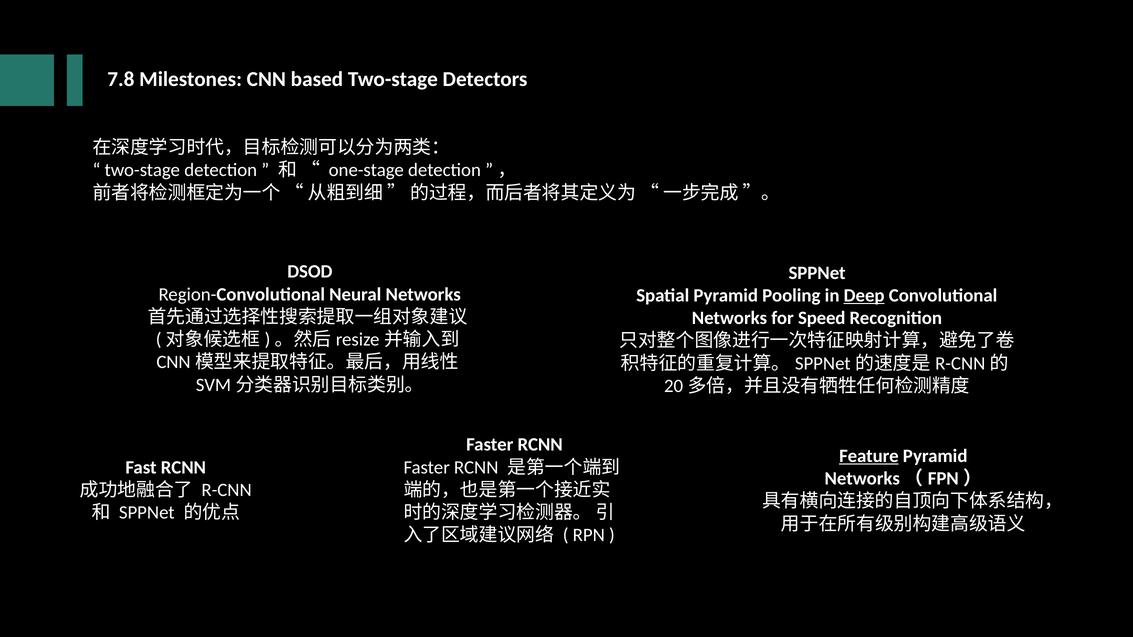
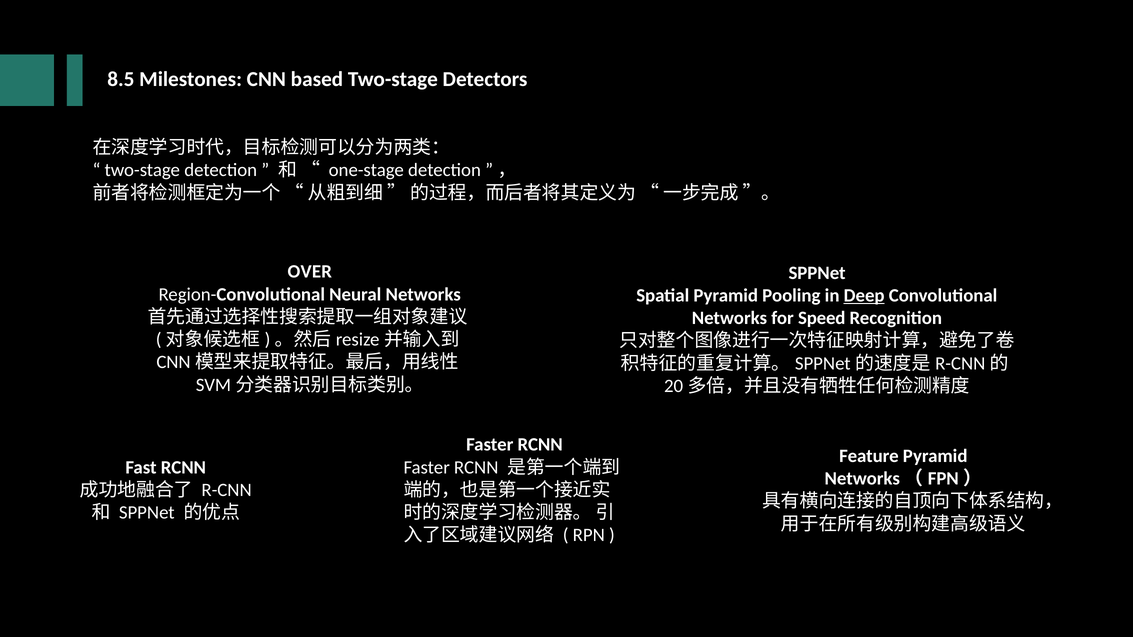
7.8: 7.8 -> 8.5
DSOD: DSOD -> OVER
Feature underline: present -> none
